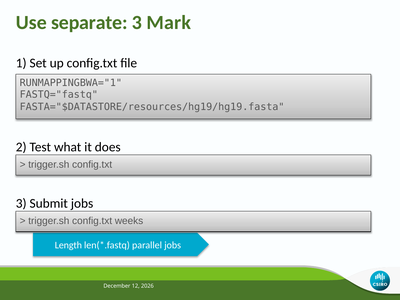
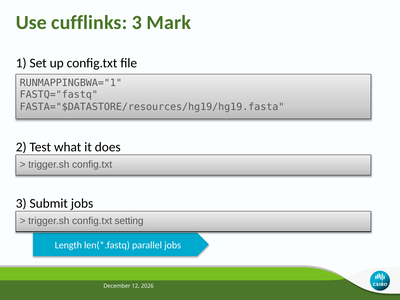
separate: separate -> cufflinks
weeks: weeks -> setting
